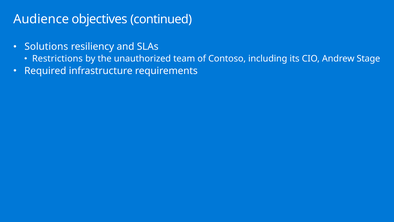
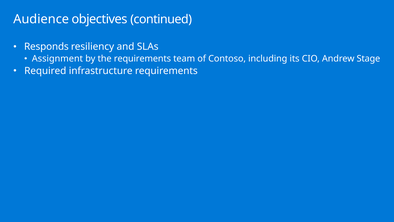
Solutions: Solutions -> Responds
Restrictions: Restrictions -> Assignment
the unauthorized: unauthorized -> requirements
